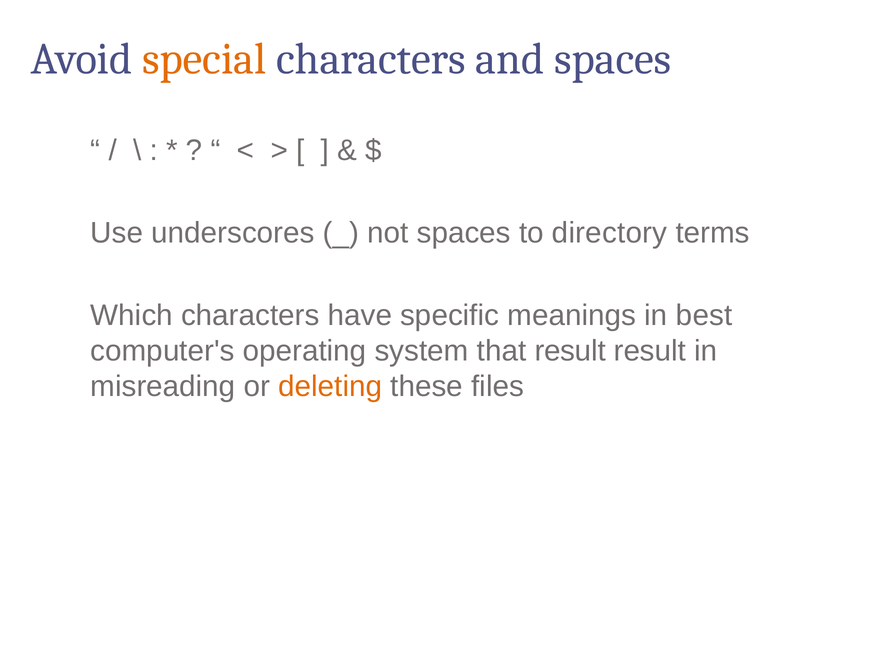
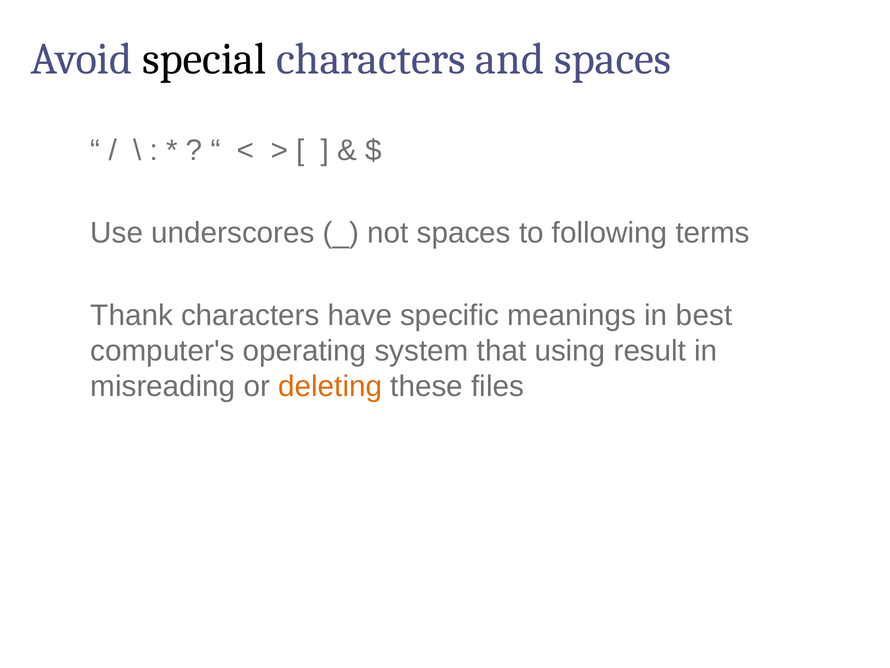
special colour: orange -> black
directory: directory -> following
Which: Which -> Thank
that result: result -> using
